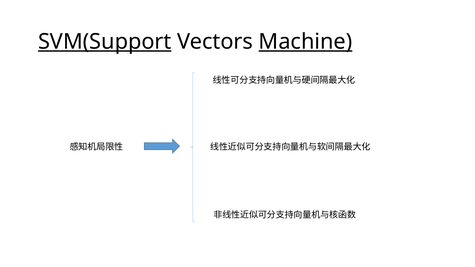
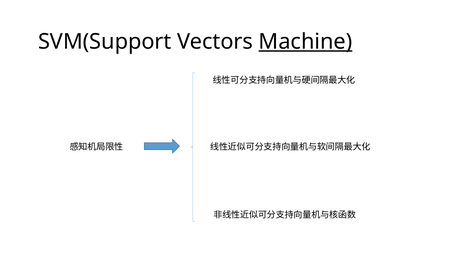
SVM(Support underline: present -> none
